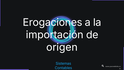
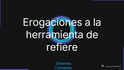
importación: importación -> herramienta
origen: origen -> refiere
